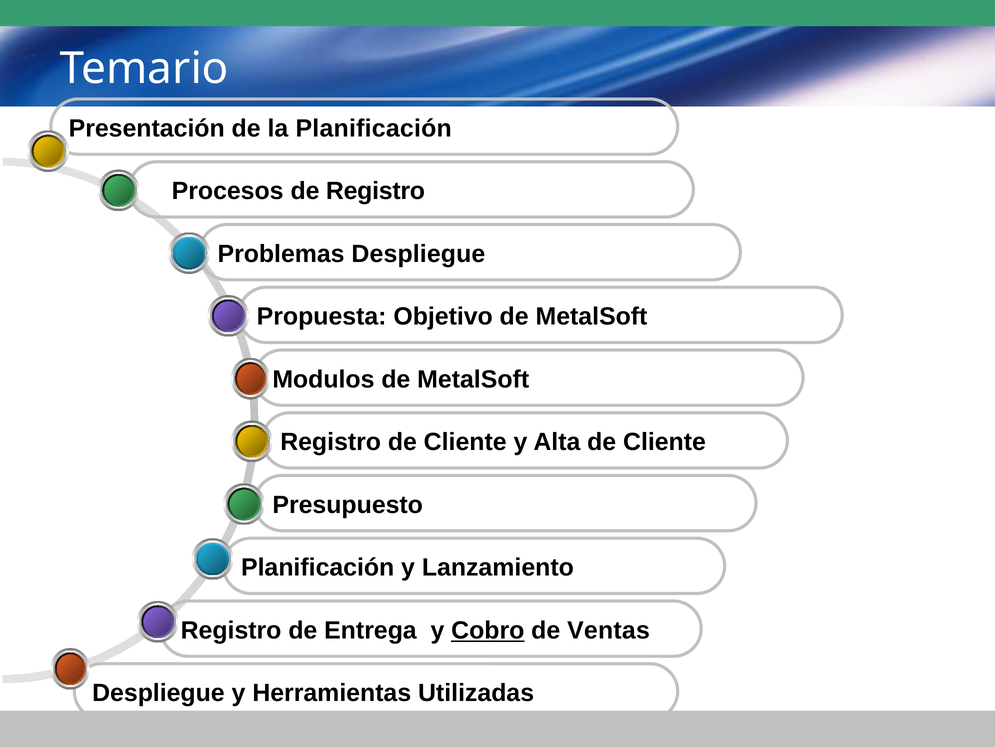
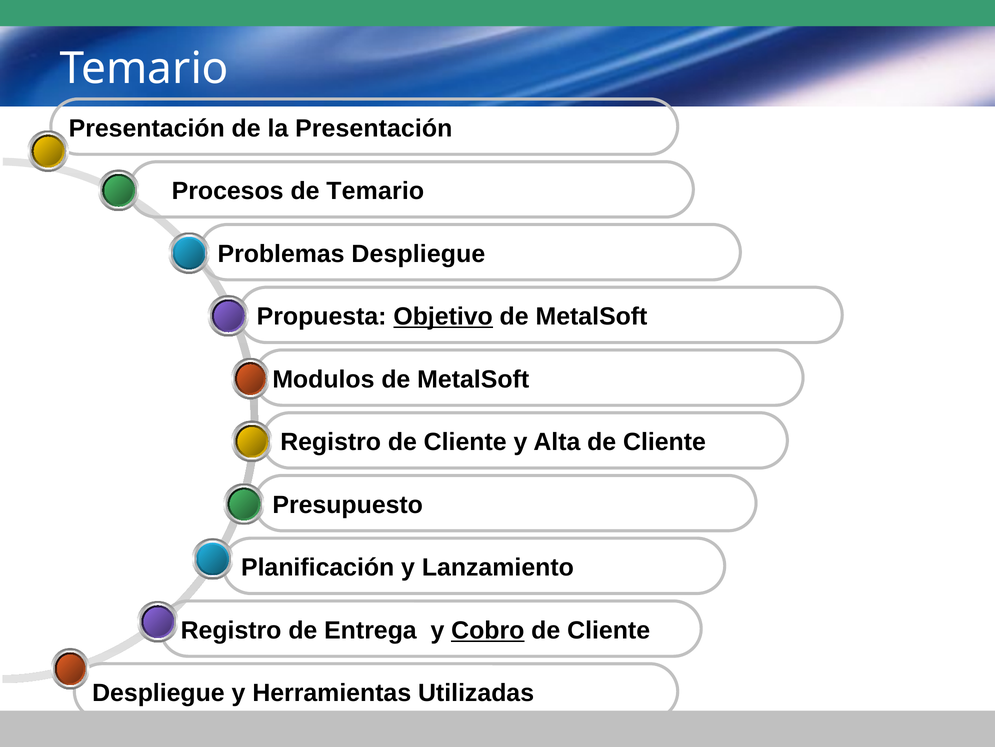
la Planificación: Planificación -> Presentación
de Registro: Registro -> Temario
Objetivo underline: none -> present
Ventas at (609, 630): Ventas -> Cliente
